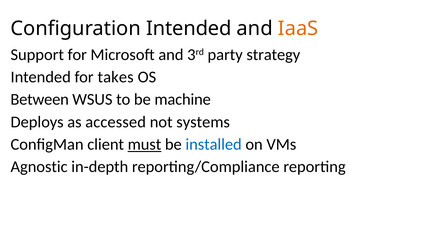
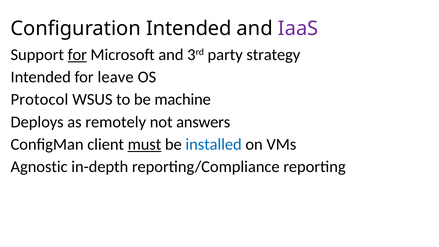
IaaS colour: orange -> purple
for at (77, 55) underline: none -> present
takes: takes -> leave
Between: Between -> Protocol
accessed: accessed -> remotely
systems: systems -> answers
